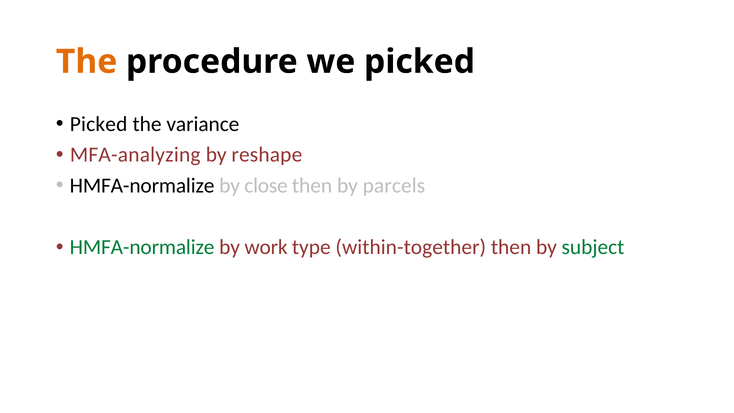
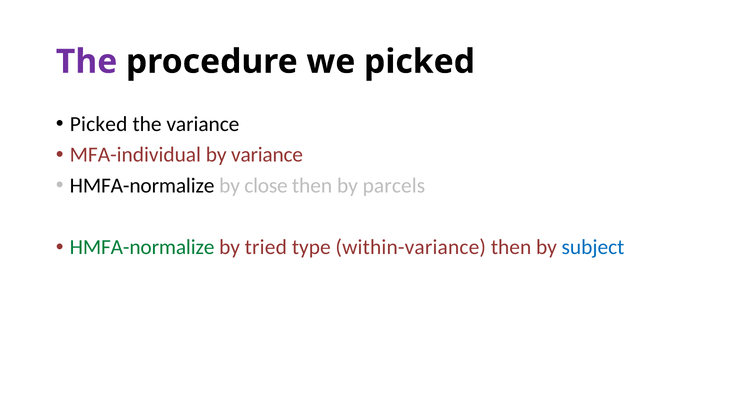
The at (87, 62) colour: orange -> purple
MFA-analyzing: MFA-analyzing -> MFA-individual
by reshape: reshape -> variance
work: work -> tried
within-together: within-together -> within-variance
subject colour: green -> blue
